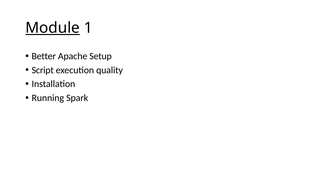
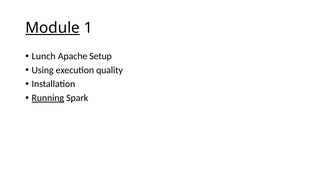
Better: Better -> Lunch
Script: Script -> Using
Running underline: none -> present
